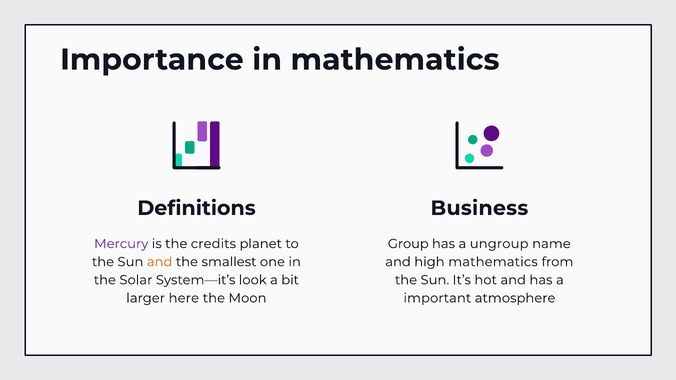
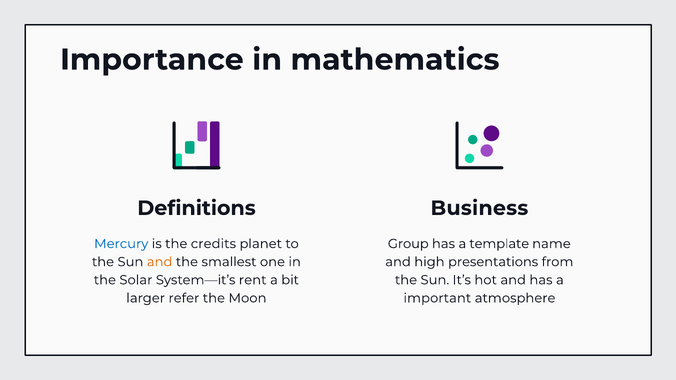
Mercury colour: purple -> blue
ungroup: ungroup -> template
high mathematics: mathematics -> presentations
look: look -> rent
here: here -> refer
